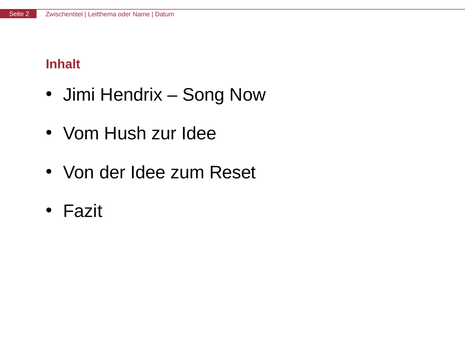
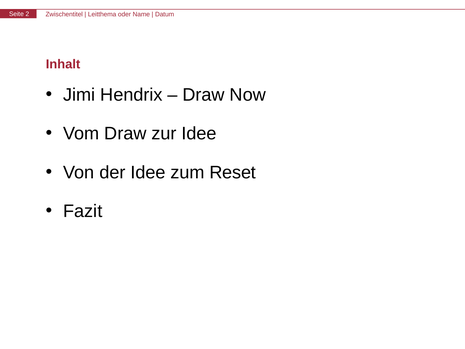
Song at (204, 95): Song -> Draw
Vom Hush: Hush -> Draw
